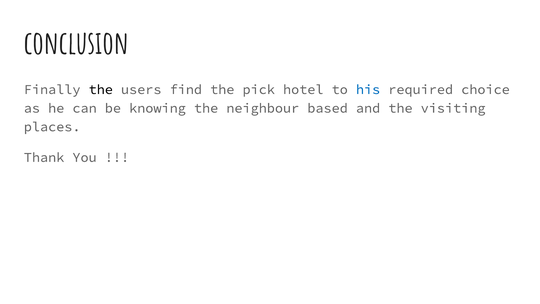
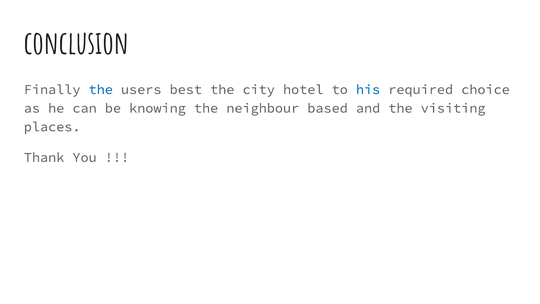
the at (101, 89) colour: black -> blue
find: find -> best
pick: pick -> city
